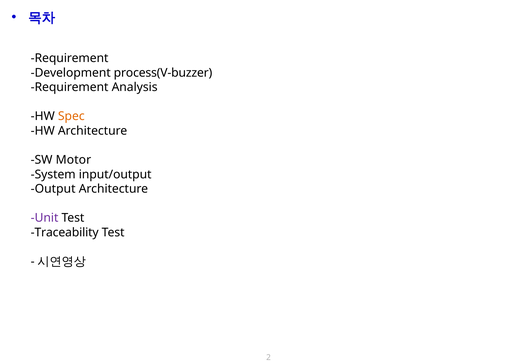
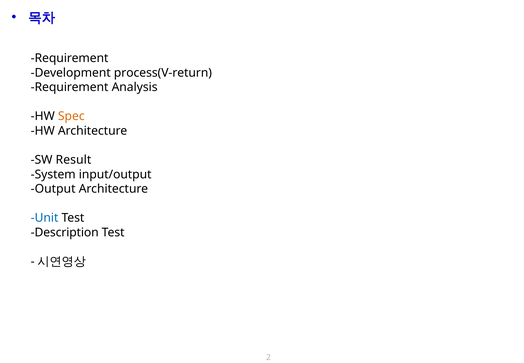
process(V-buzzer: process(V-buzzer -> process(V-return
Motor: Motor -> Result
Unit colour: purple -> blue
Traceability: Traceability -> Description
